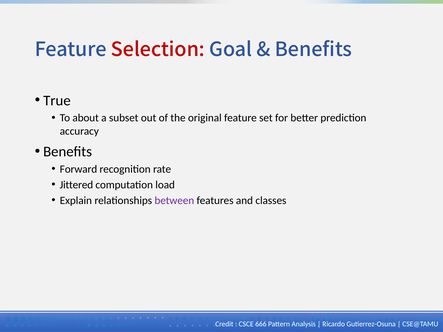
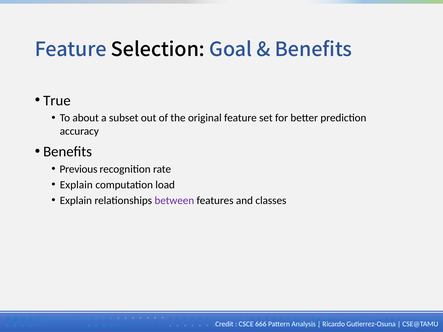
Selection colour: red -> black
Forward: Forward -> Previous
Jittered at (76, 185): Jittered -> Explain
